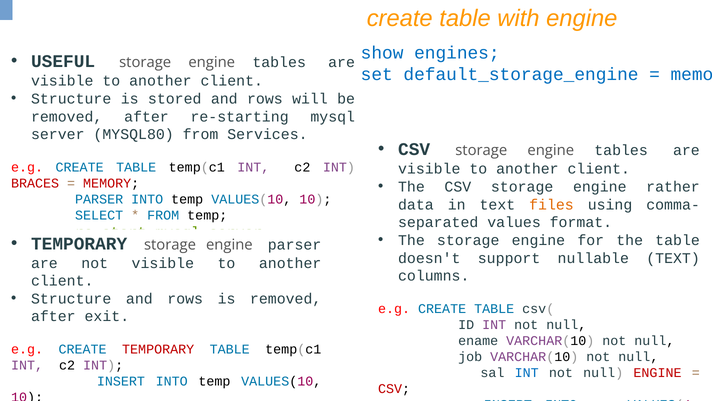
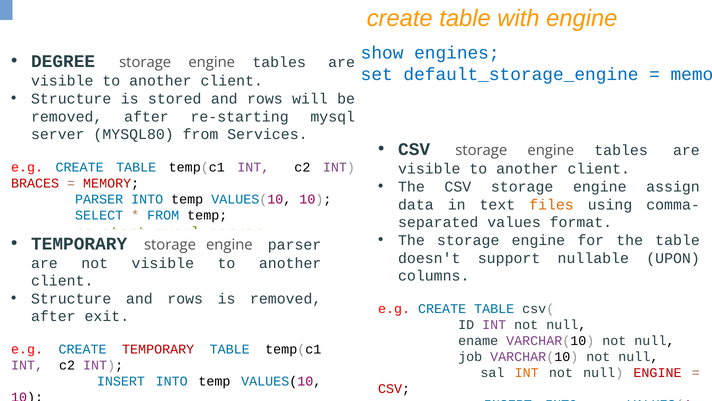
USEFUL: USEFUL -> DEGREE
rather: rather -> assign
nullable TEXT: TEXT -> UPON
INT at (527, 373) colour: blue -> orange
